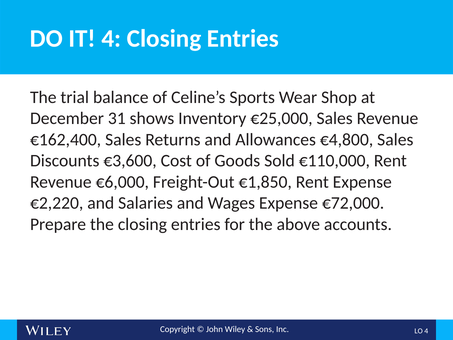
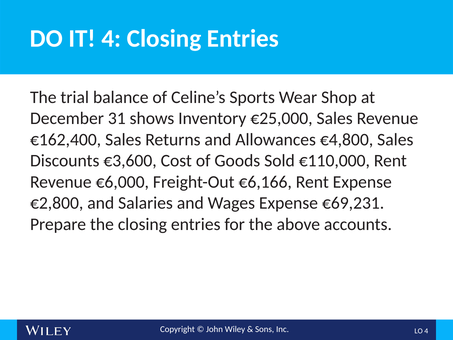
€1,850: €1,850 -> €6,166
€2,220: €2,220 -> €2,800
€72,000: €72,000 -> €69,231
